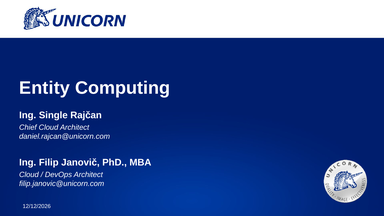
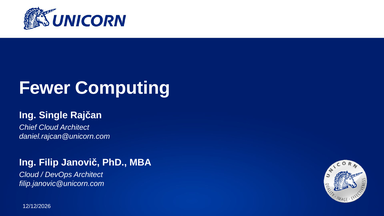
Entity: Entity -> Fewer
